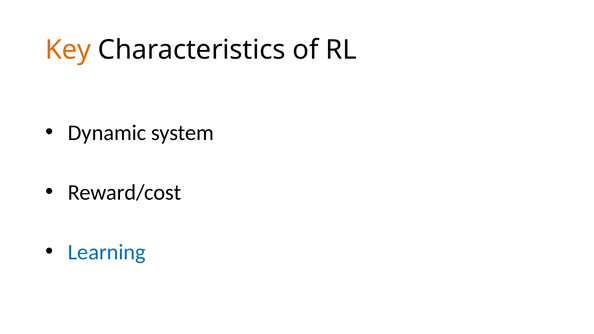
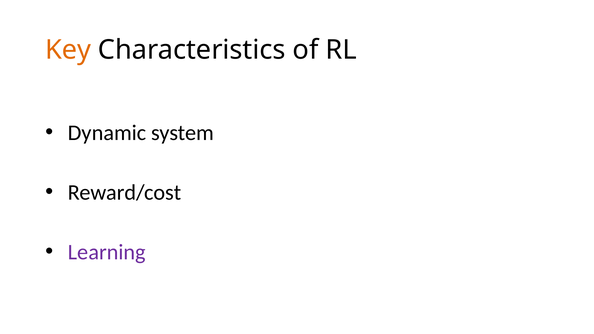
Learning colour: blue -> purple
